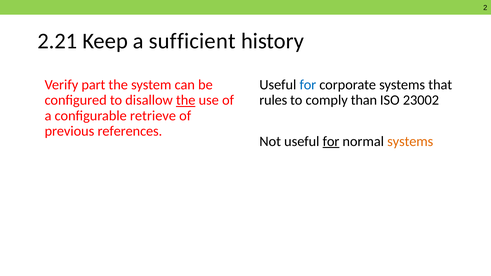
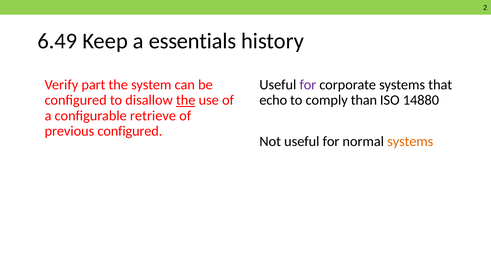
2.21: 2.21 -> 6.49
sufficient: sufficient -> essentials
for at (308, 85) colour: blue -> purple
rules: rules -> echo
23002: 23002 -> 14880
previous references: references -> configured
for at (331, 141) underline: present -> none
